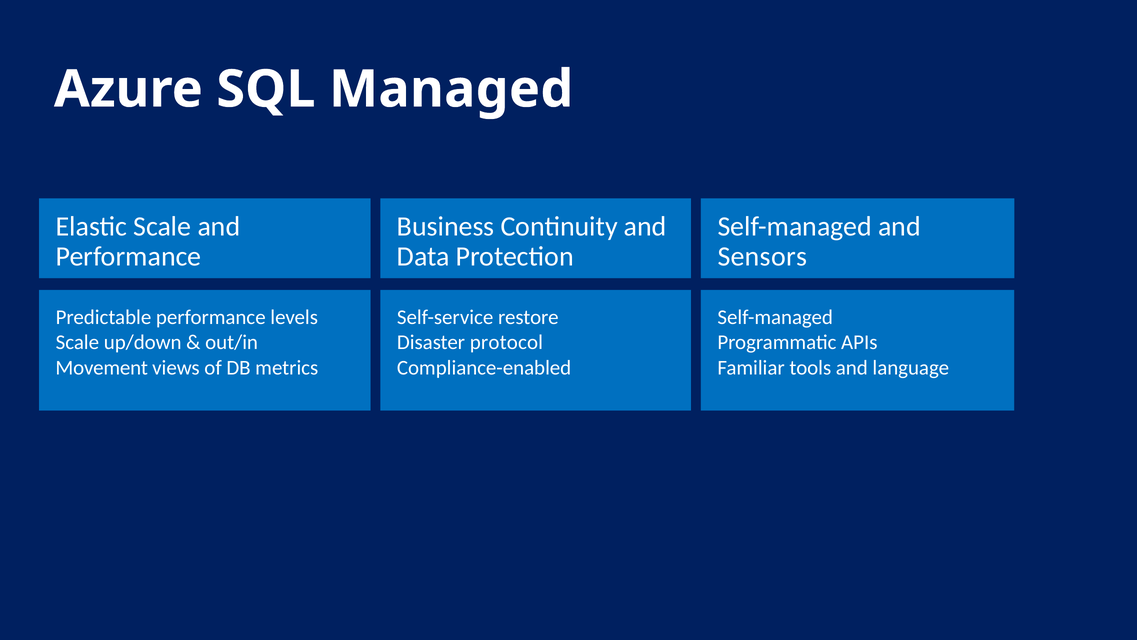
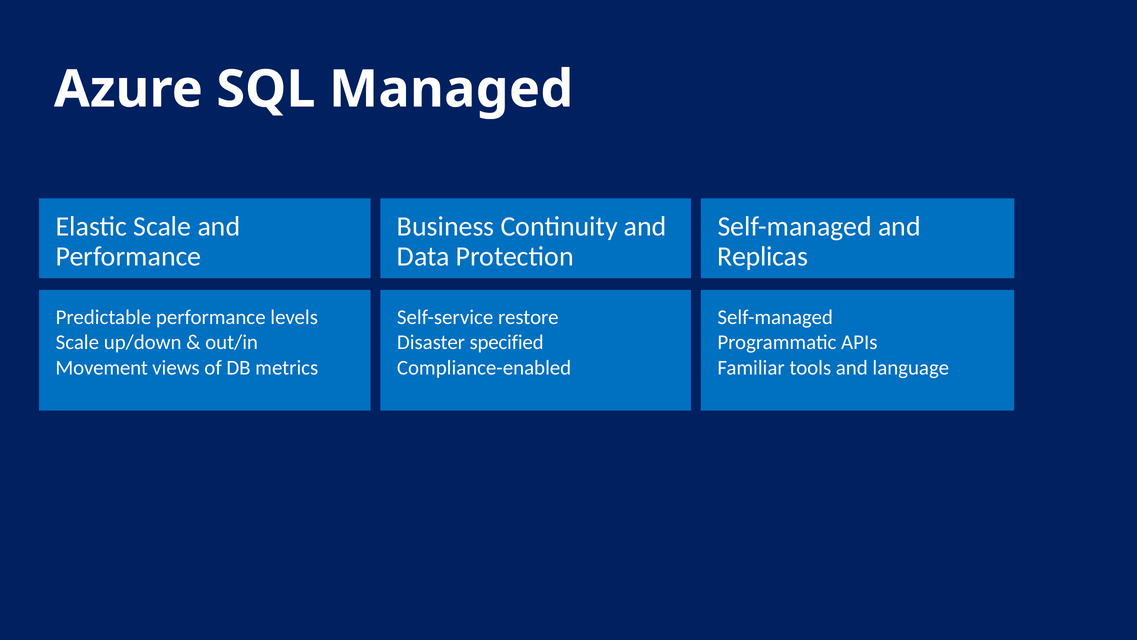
Sensors: Sensors -> Replicas
protocol: protocol -> specified
